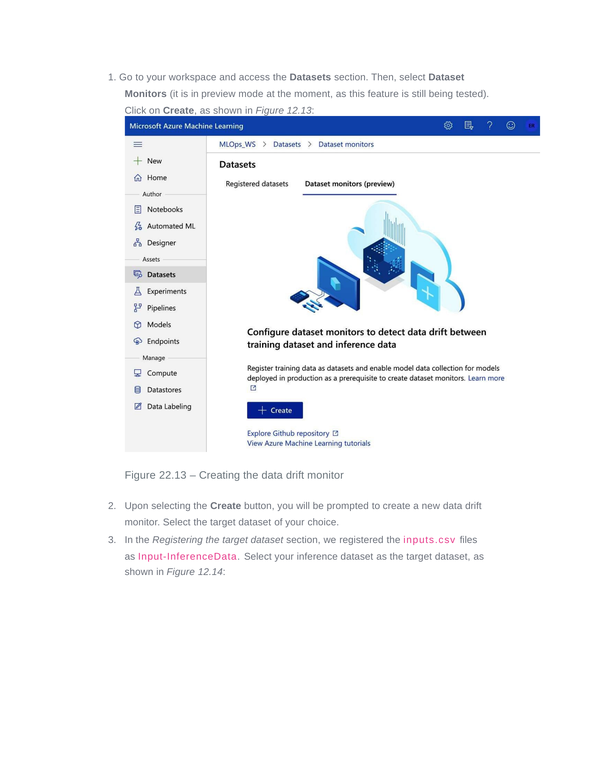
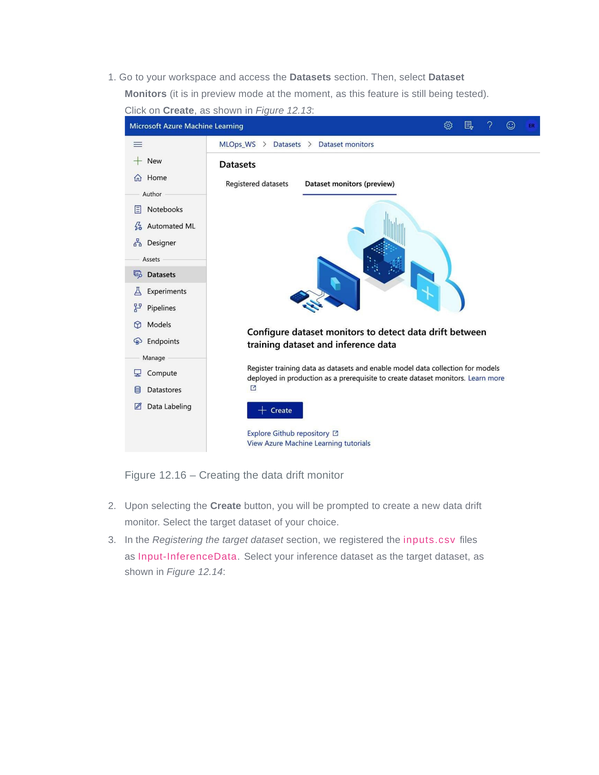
22.13: 22.13 -> 12.16
